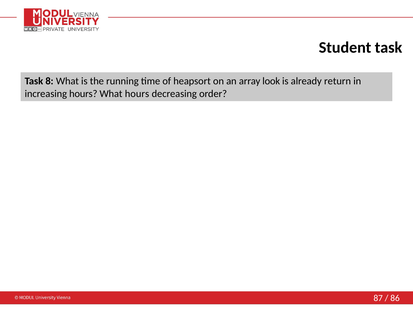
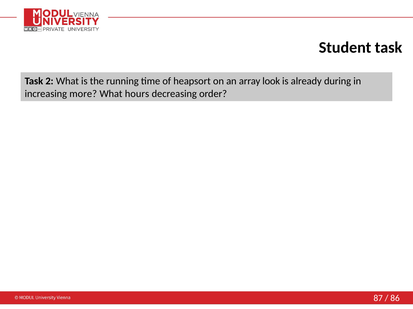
8: 8 -> 2
return: return -> during
increasing hours: hours -> more
